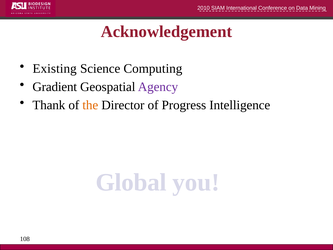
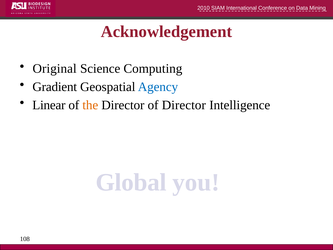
Existing: Existing -> Original
Agency colour: purple -> blue
Thank: Thank -> Linear
of Progress: Progress -> Director
